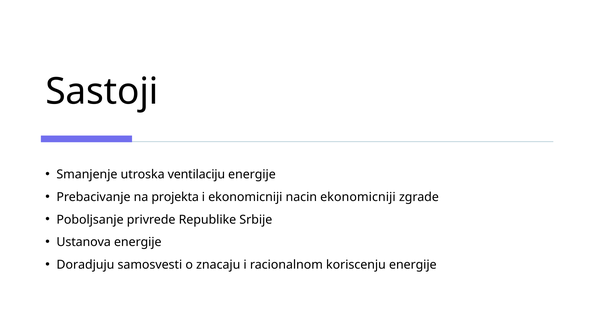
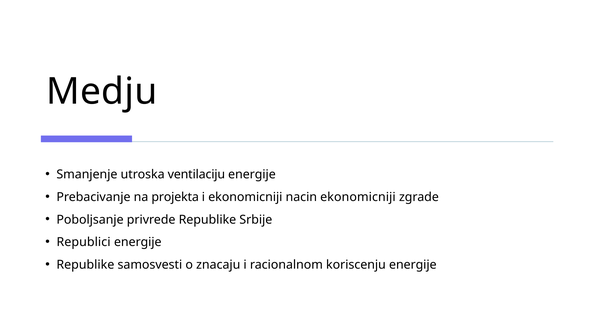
Sastoji: Sastoji -> Medju
Ustanova: Ustanova -> Republici
Doradjuju at (85, 264): Doradjuju -> Republike
